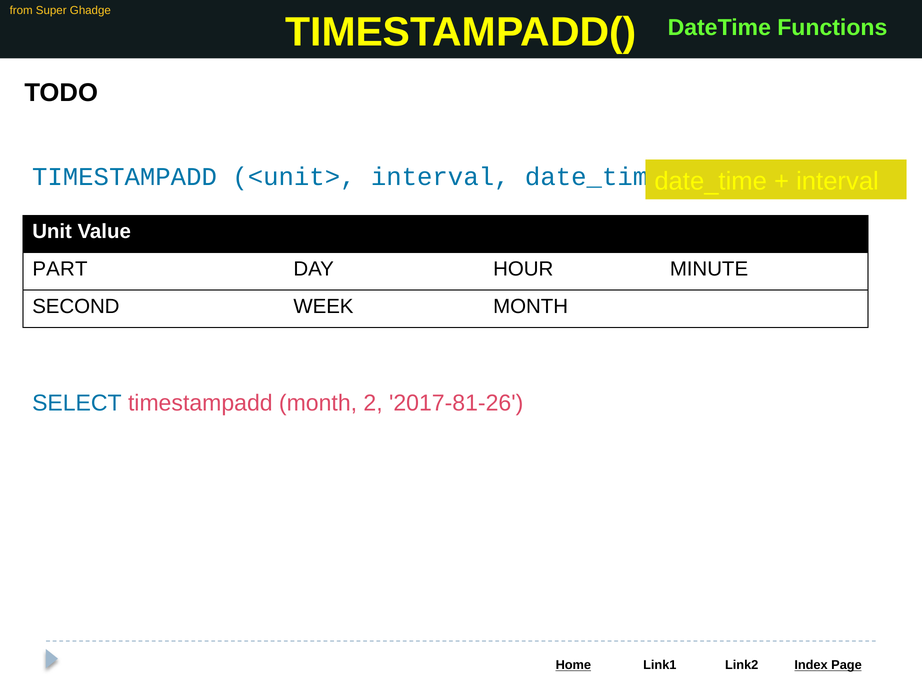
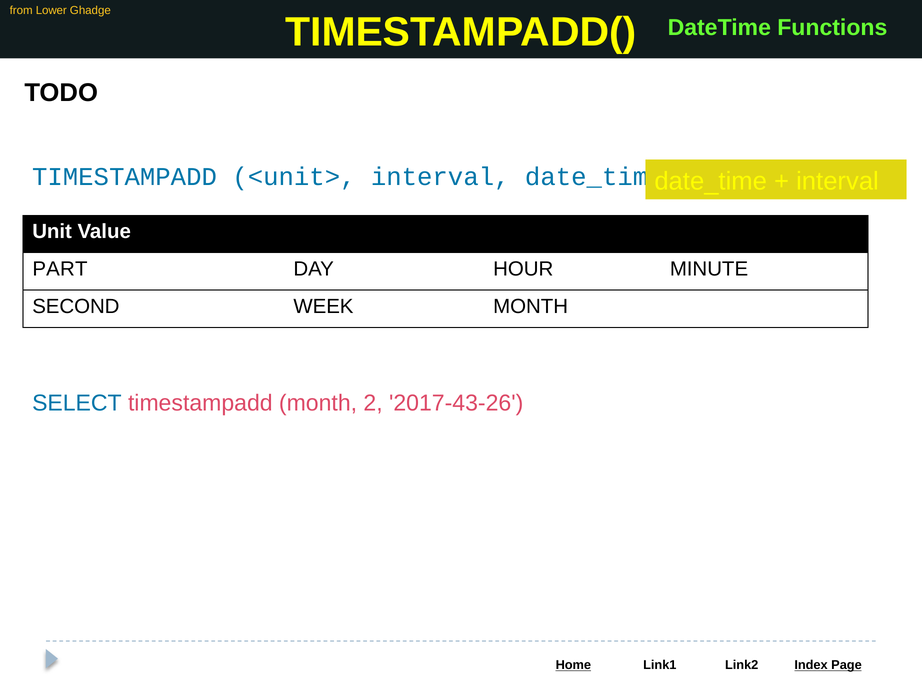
Super: Super -> Lower
2017-81-26: 2017-81-26 -> 2017-43-26
